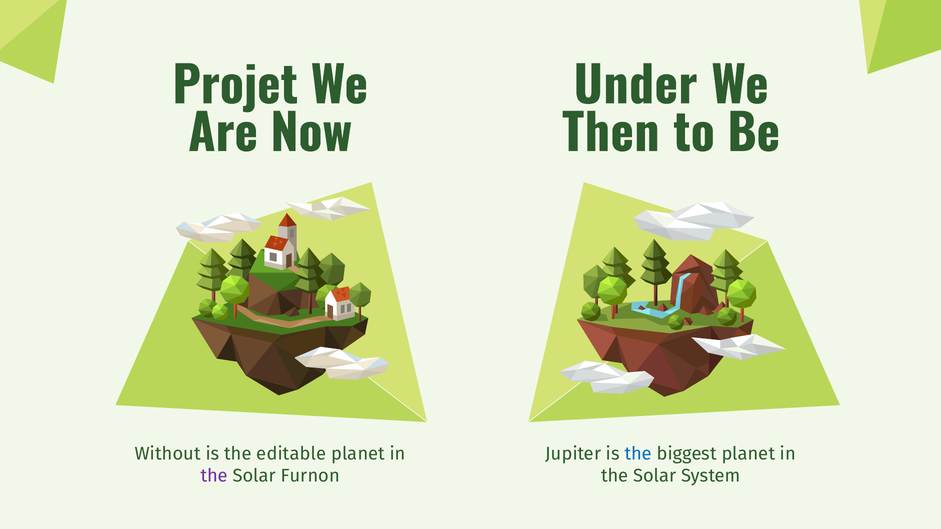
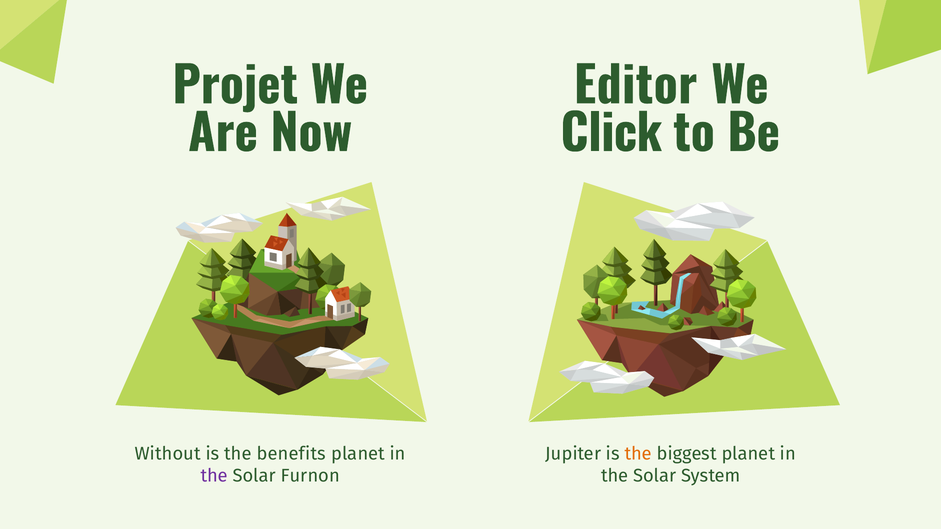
Under: Under -> Editor
Then: Then -> Click
editable: editable -> benefits
the at (638, 454) colour: blue -> orange
